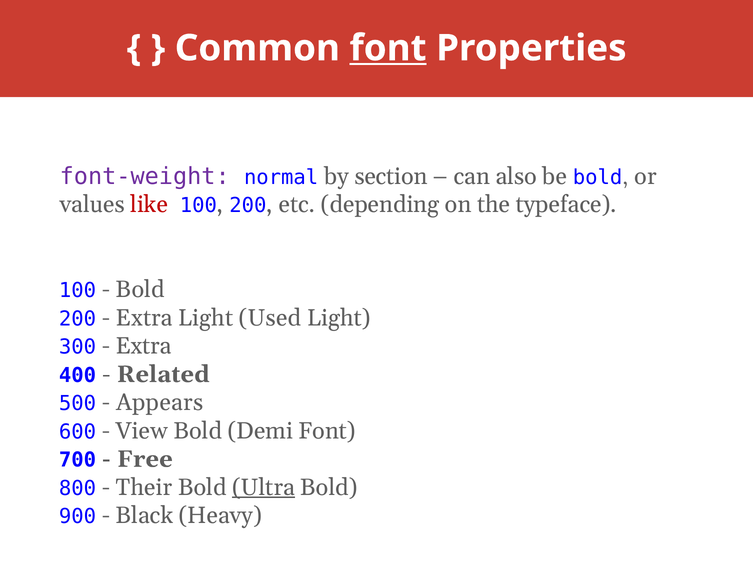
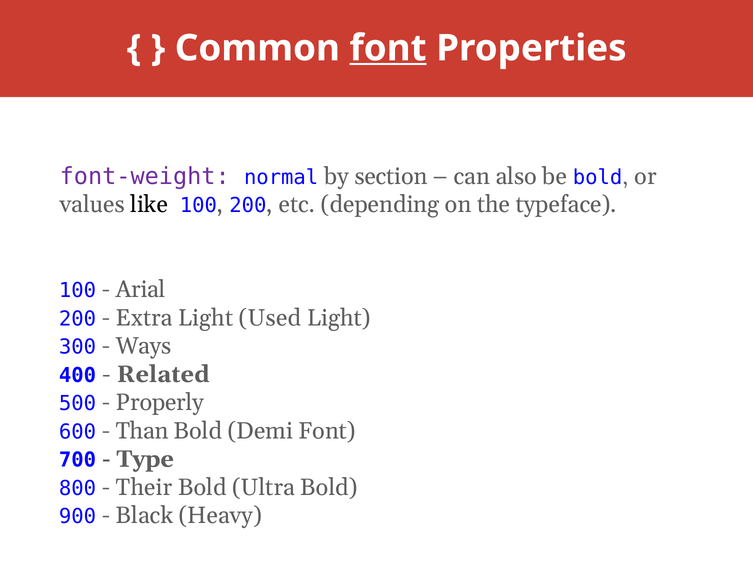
like colour: red -> black
Bold at (140, 289): Bold -> Arial
Extra at (143, 346): Extra -> Ways
Appears: Appears -> Properly
View: View -> Than
Free: Free -> Type
Ultra underline: present -> none
